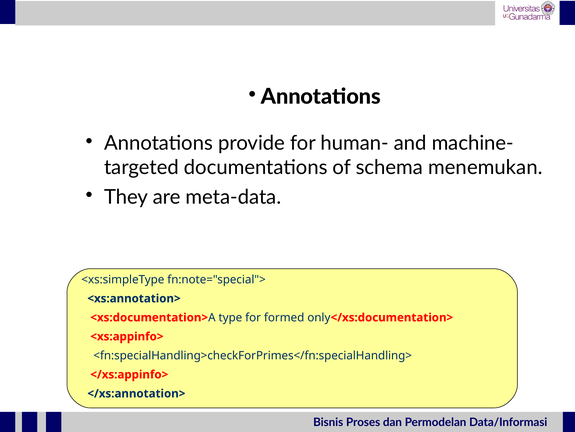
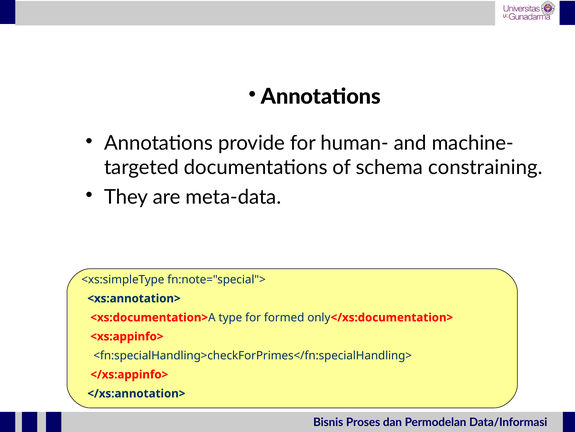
menemukan: menemukan -> constraining
